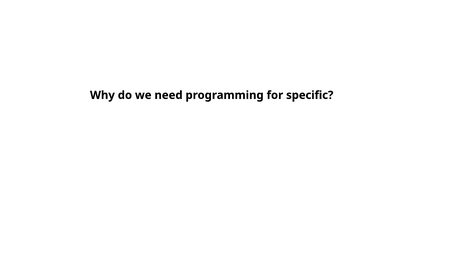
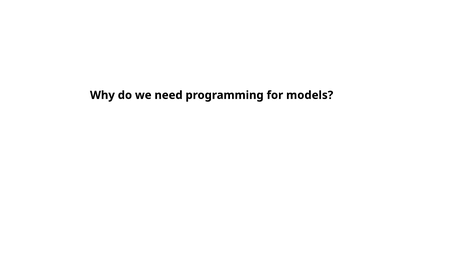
specific: specific -> models
